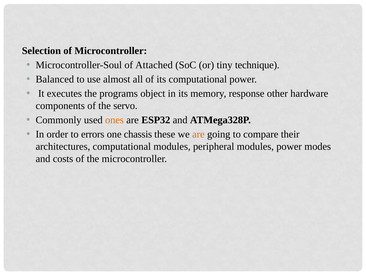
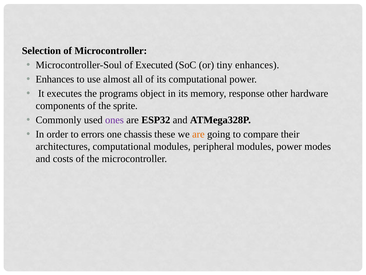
Attached: Attached -> Executed
tiny technique: technique -> enhances
Balanced at (55, 79): Balanced -> Enhances
servo: servo -> sprite
ones colour: orange -> purple
